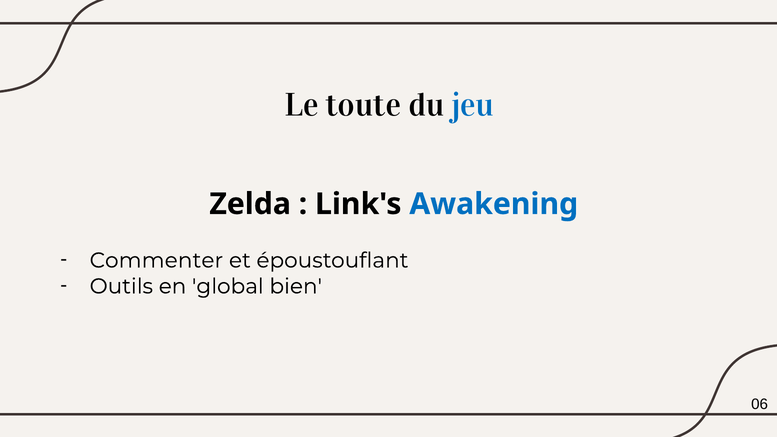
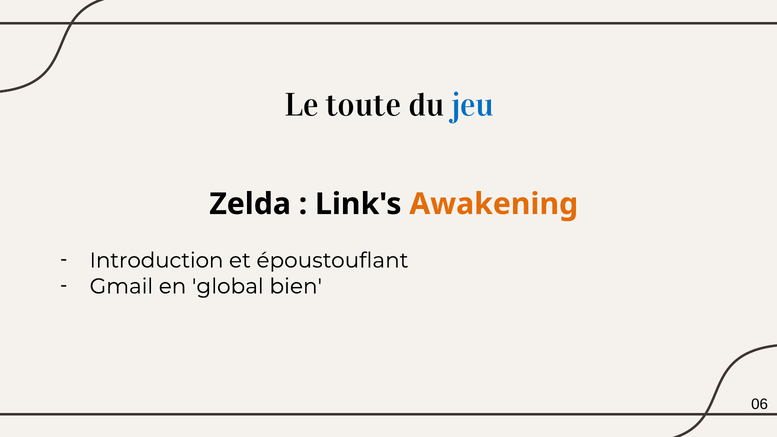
Awakening colour: blue -> orange
Commenter: Commenter -> Introduction
Outils: Outils -> Gmail
